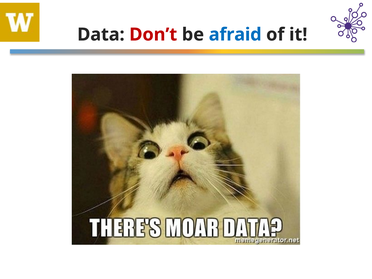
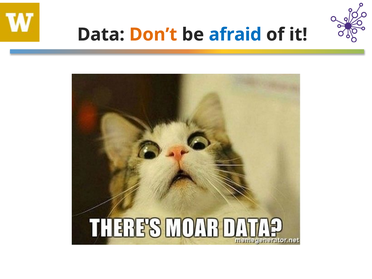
Don’t colour: red -> orange
